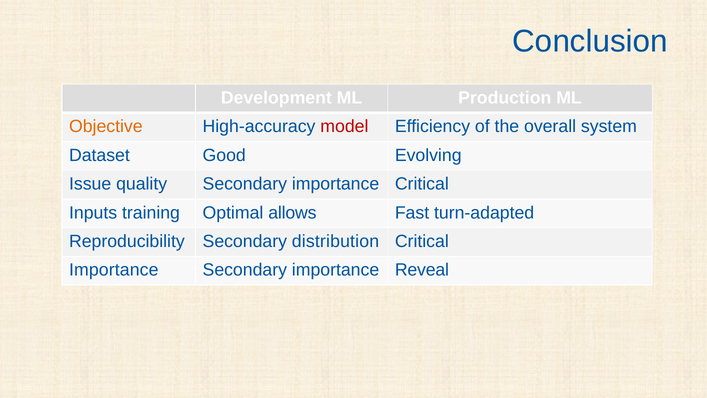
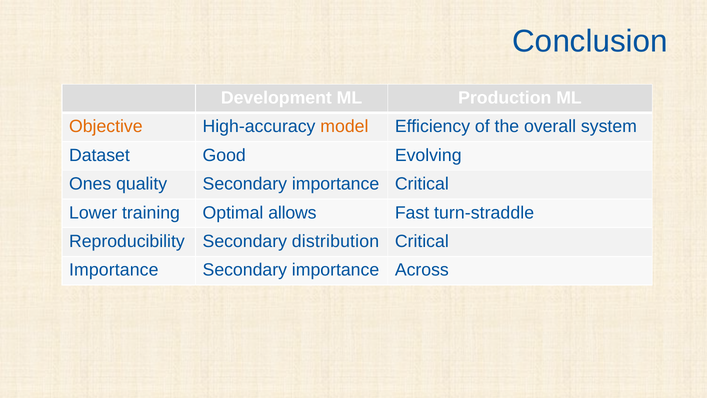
model colour: red -> orange
Issue: Issue -> Ones
Inputs: Inputs -> Lower
turn-adapted: turn-adapted -> turn-straddle
Reveal: Reveal -> Across
